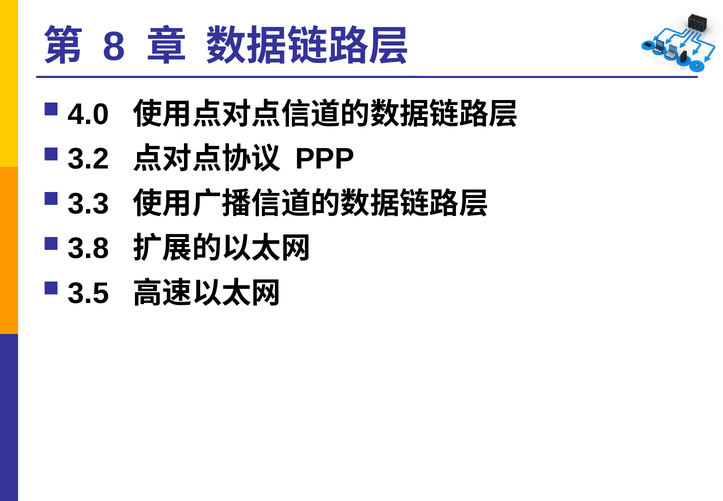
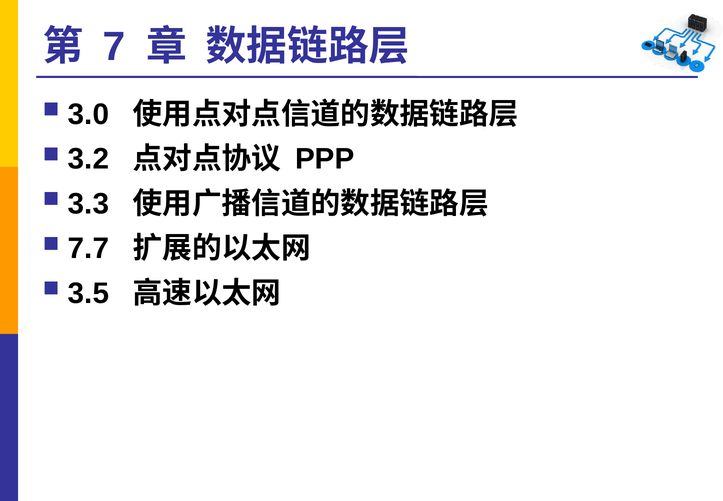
8: 8 -> 7
4.0: 4.0 -> 3.0
3.8: 3.8 -> 7.7
